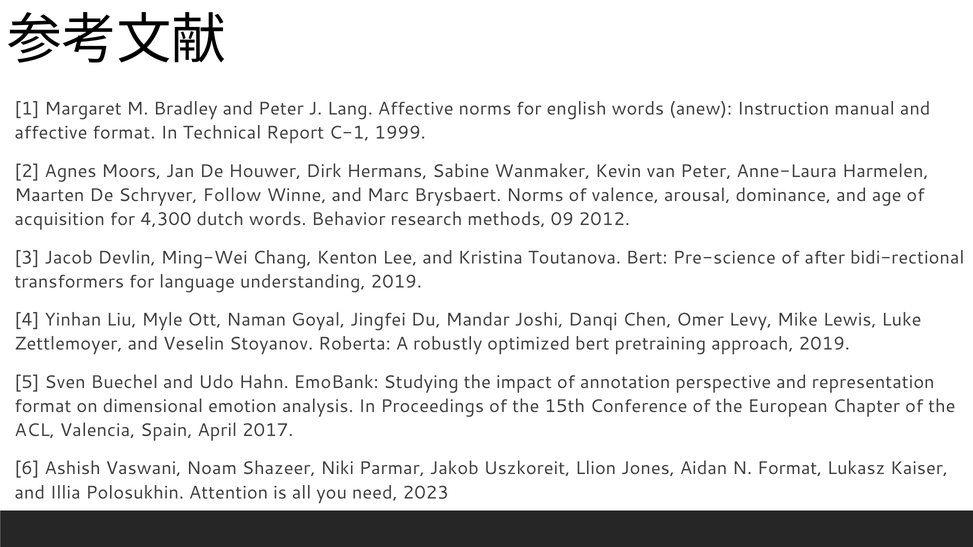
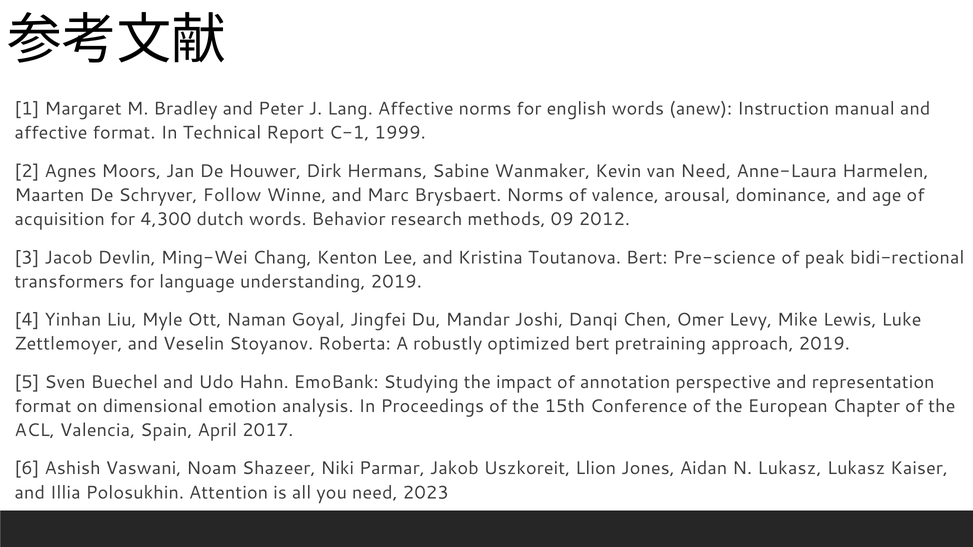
van Peter: Peter -> Need
after: after -> peak
N Format: Format -> Lukasz
